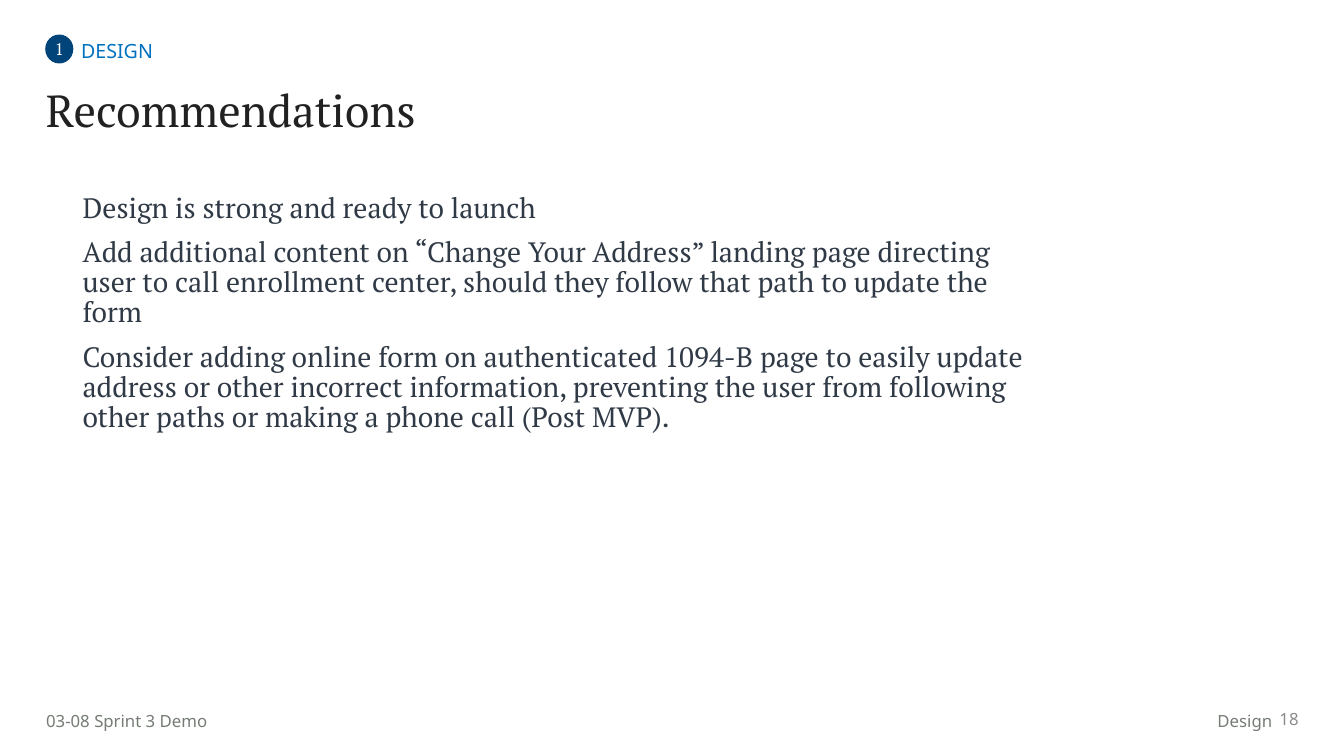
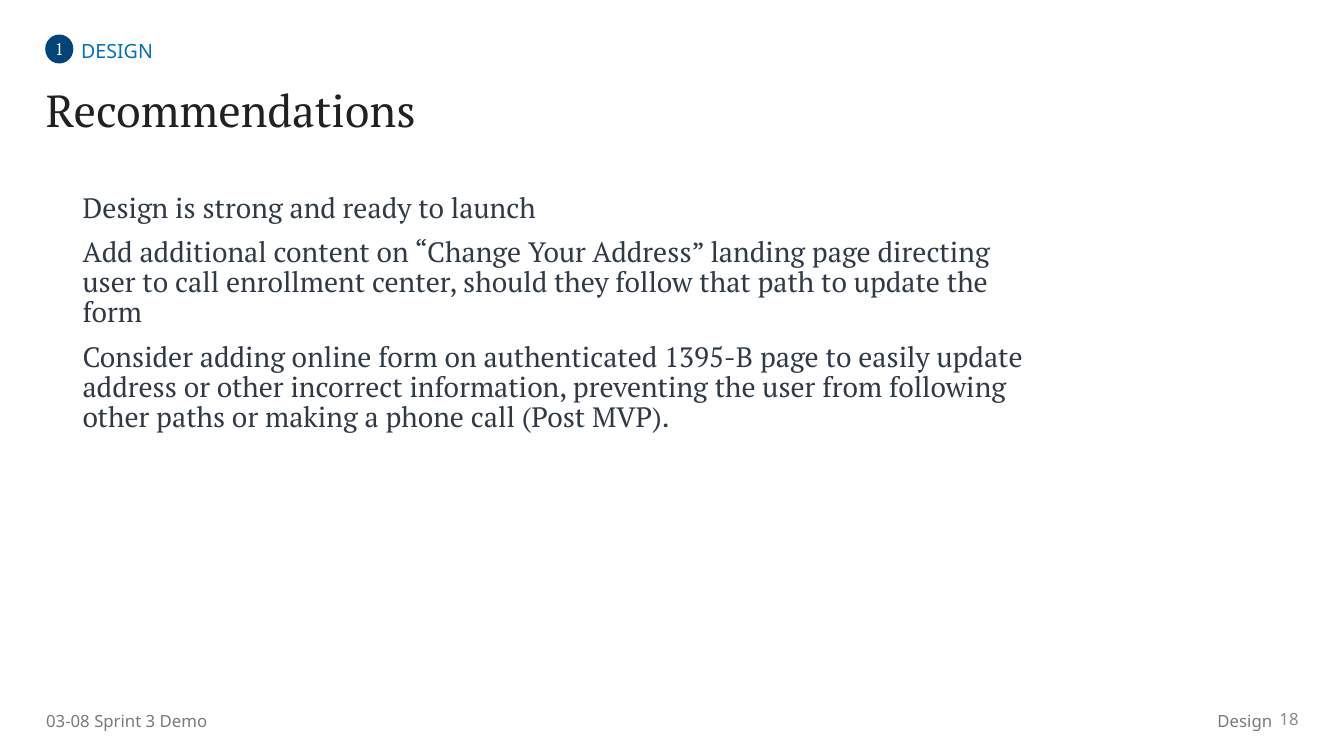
1094-B: 1094-B -> 1395-B
